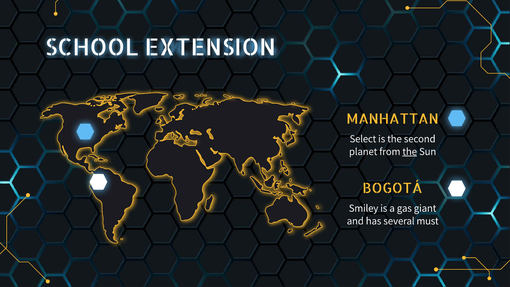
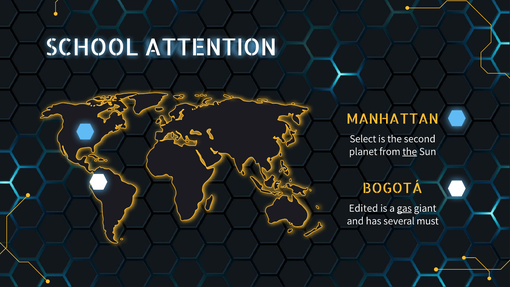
EXTENSION: EXTENSION -> ATTENTION
Smiley: Smiley -> Edited
gas underline: none -> present
